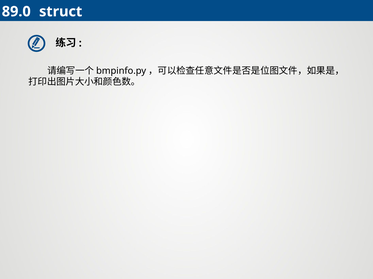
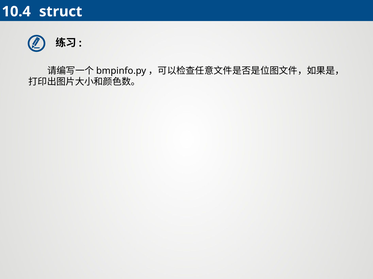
89.0: 89.0 -> 10.4
